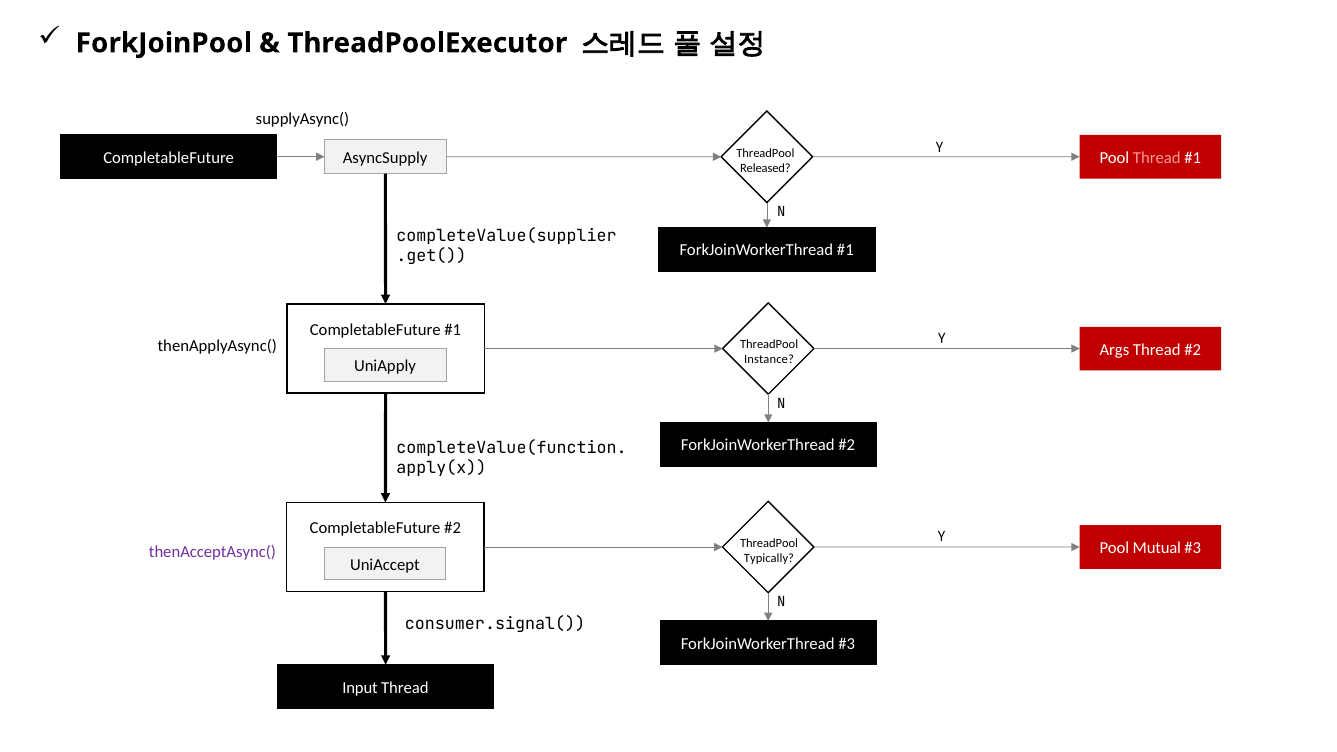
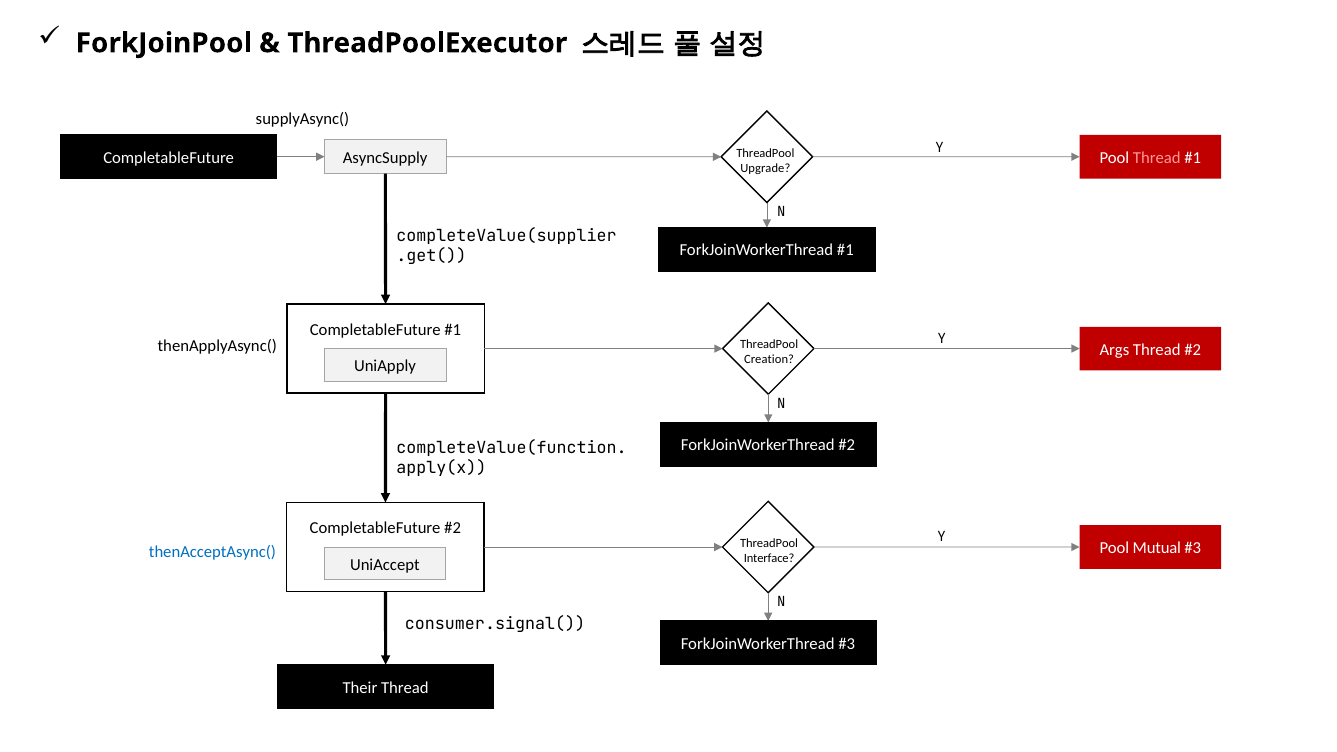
Released: Released -> Upgrade
Instance: Instance -> Creation
thenAcceptAsync( colour: purple -> blue
Typically: Typically -> Interface
Input: Input -> Their
